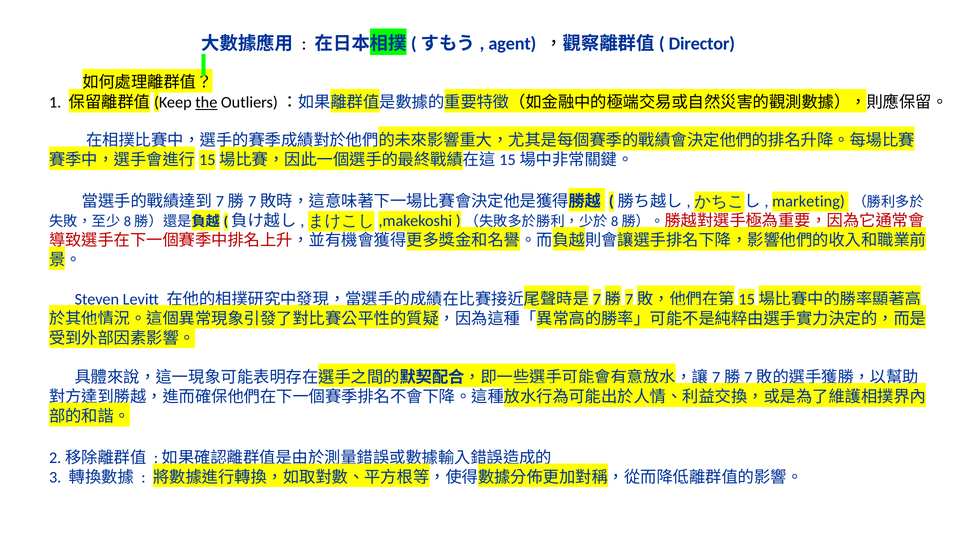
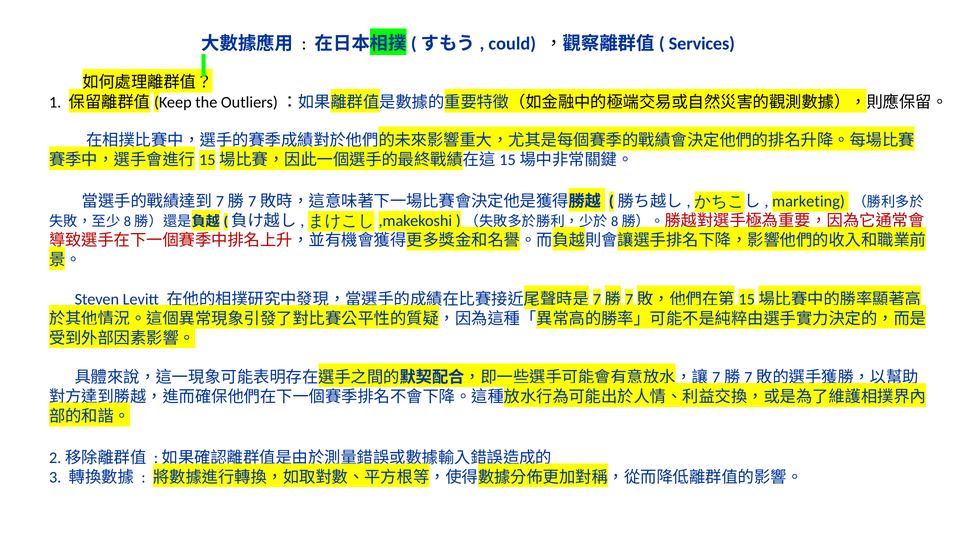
agent: agent -> could
Director: Director -> Services
the underline: present -> none
